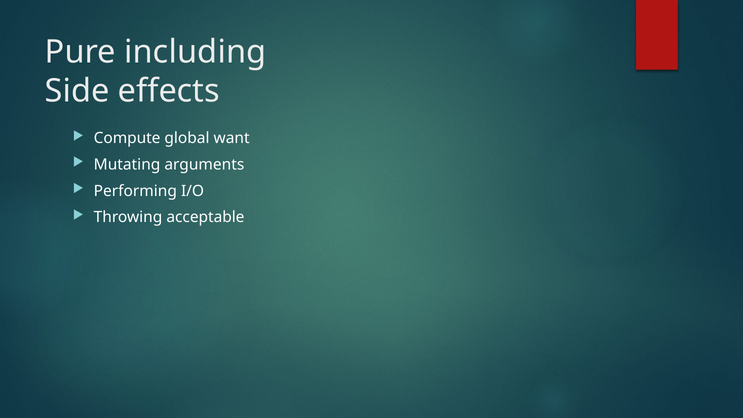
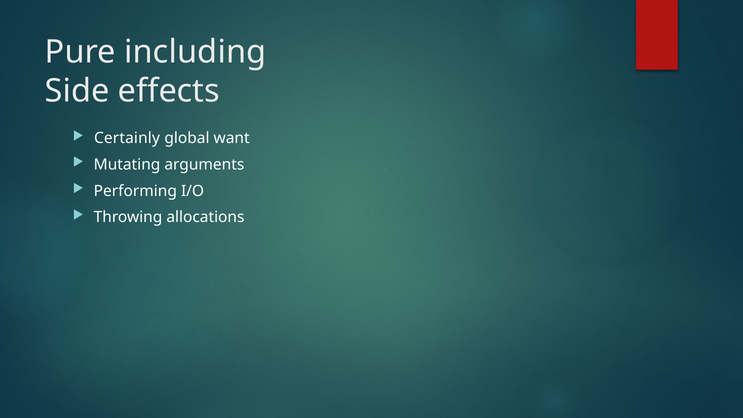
Compute: Compute -> Certainly
acceptable: acceptable -> allocations
